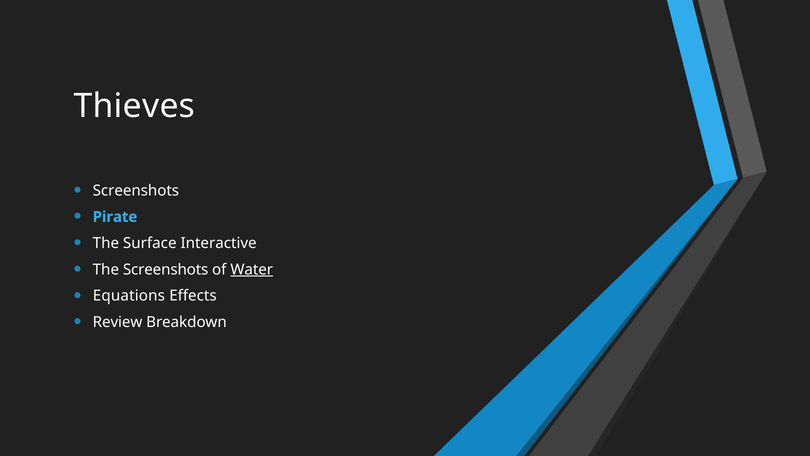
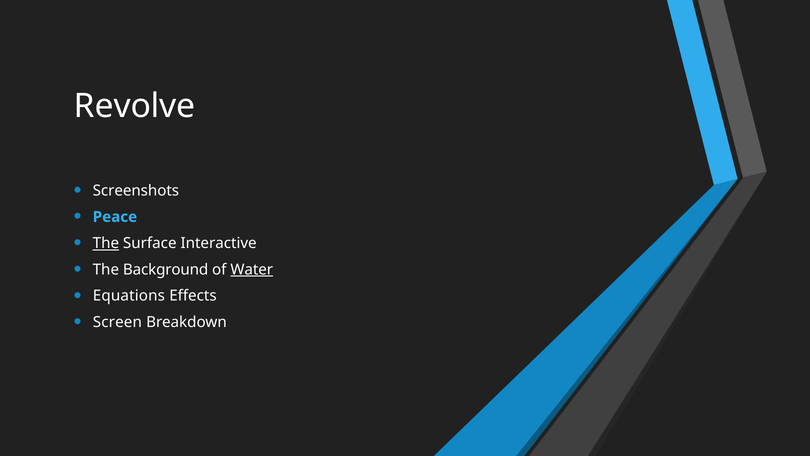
Thieves: Thieves -> Revolve
Pirate: Pirate -> Peace
The at (106, 243) underline: none -> present
The Screenshots: Screenshots -> Background
Review: Review -> Screen
